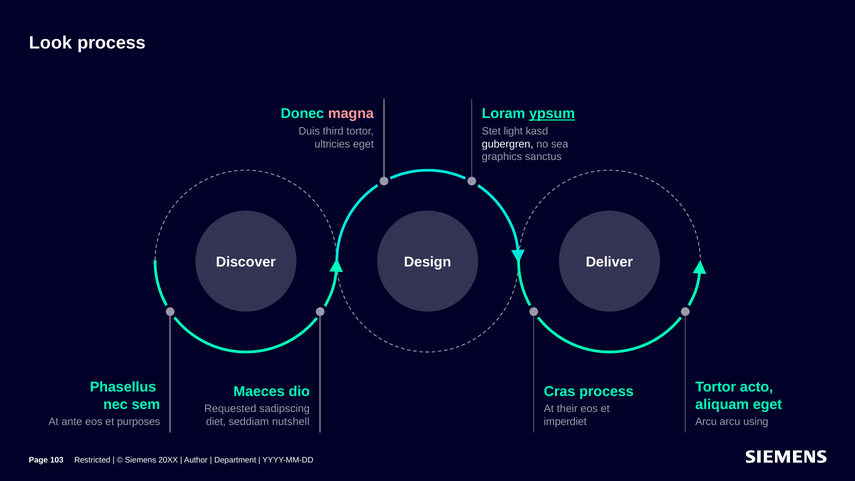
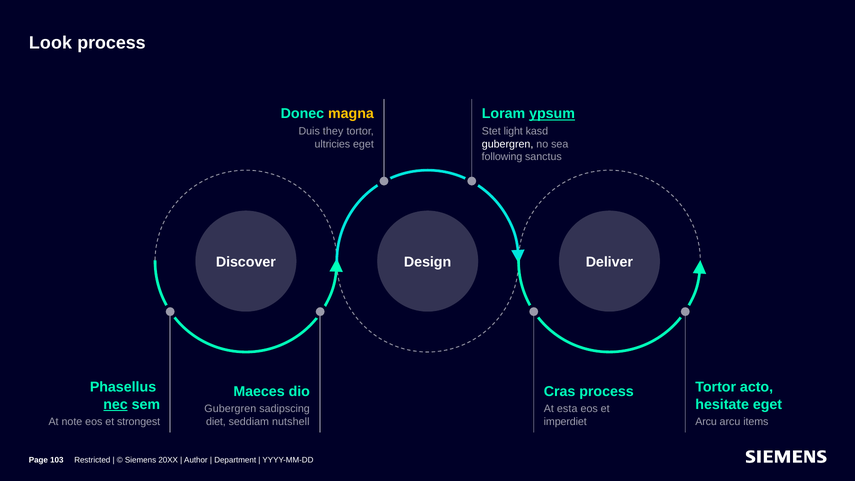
magna colour: pink -> yellow
third: third -> they
graphics: graphics -> following
nec underline: none -> present
aliquam: aliquam -> hesitate
Requested at (230, 409): Requested -> Gubergren
their: their -> esta
ante: ante -> note
purposes: purposes -> strongest
using: using -> items
